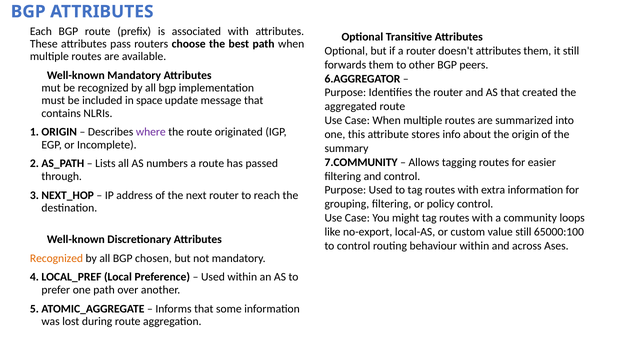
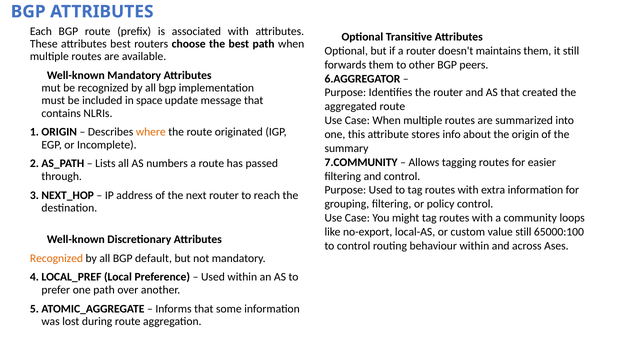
attributes pass: pass -> best
doesn't attributes: attributes -> maintains
where colour: purple -> orange
chosen: chosen -> default
